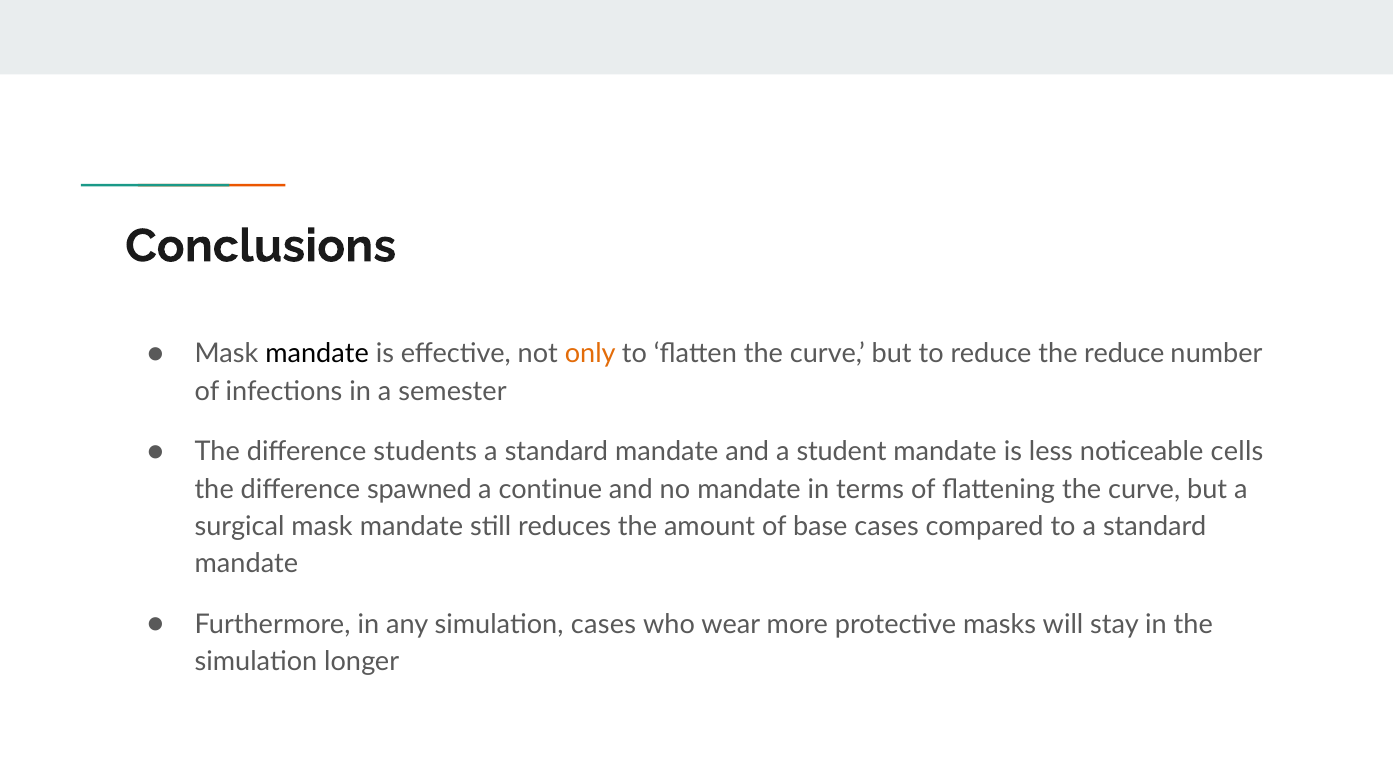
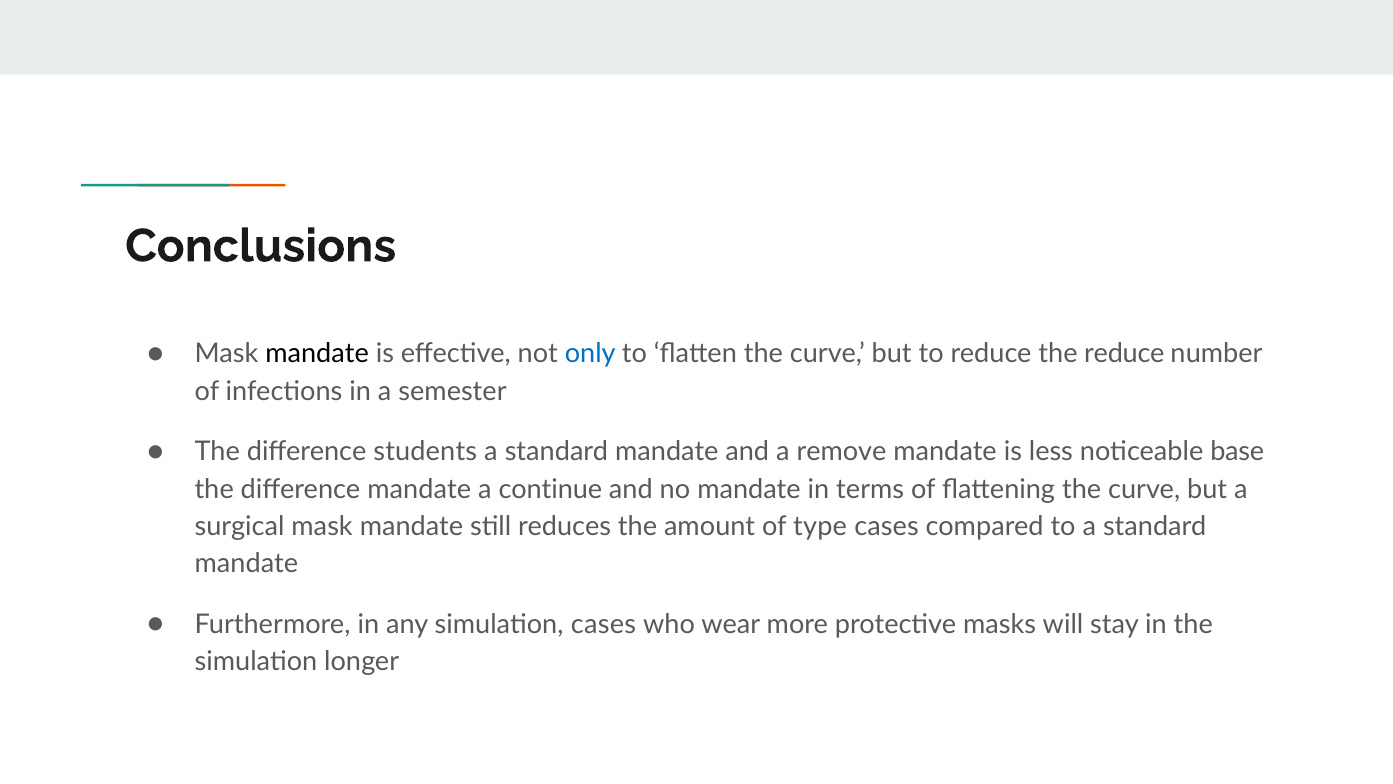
only colour: orange -> blue
student: student -> remove
cells: cells -> base
difference spawned: spawned -> mandate
base: base -> type
